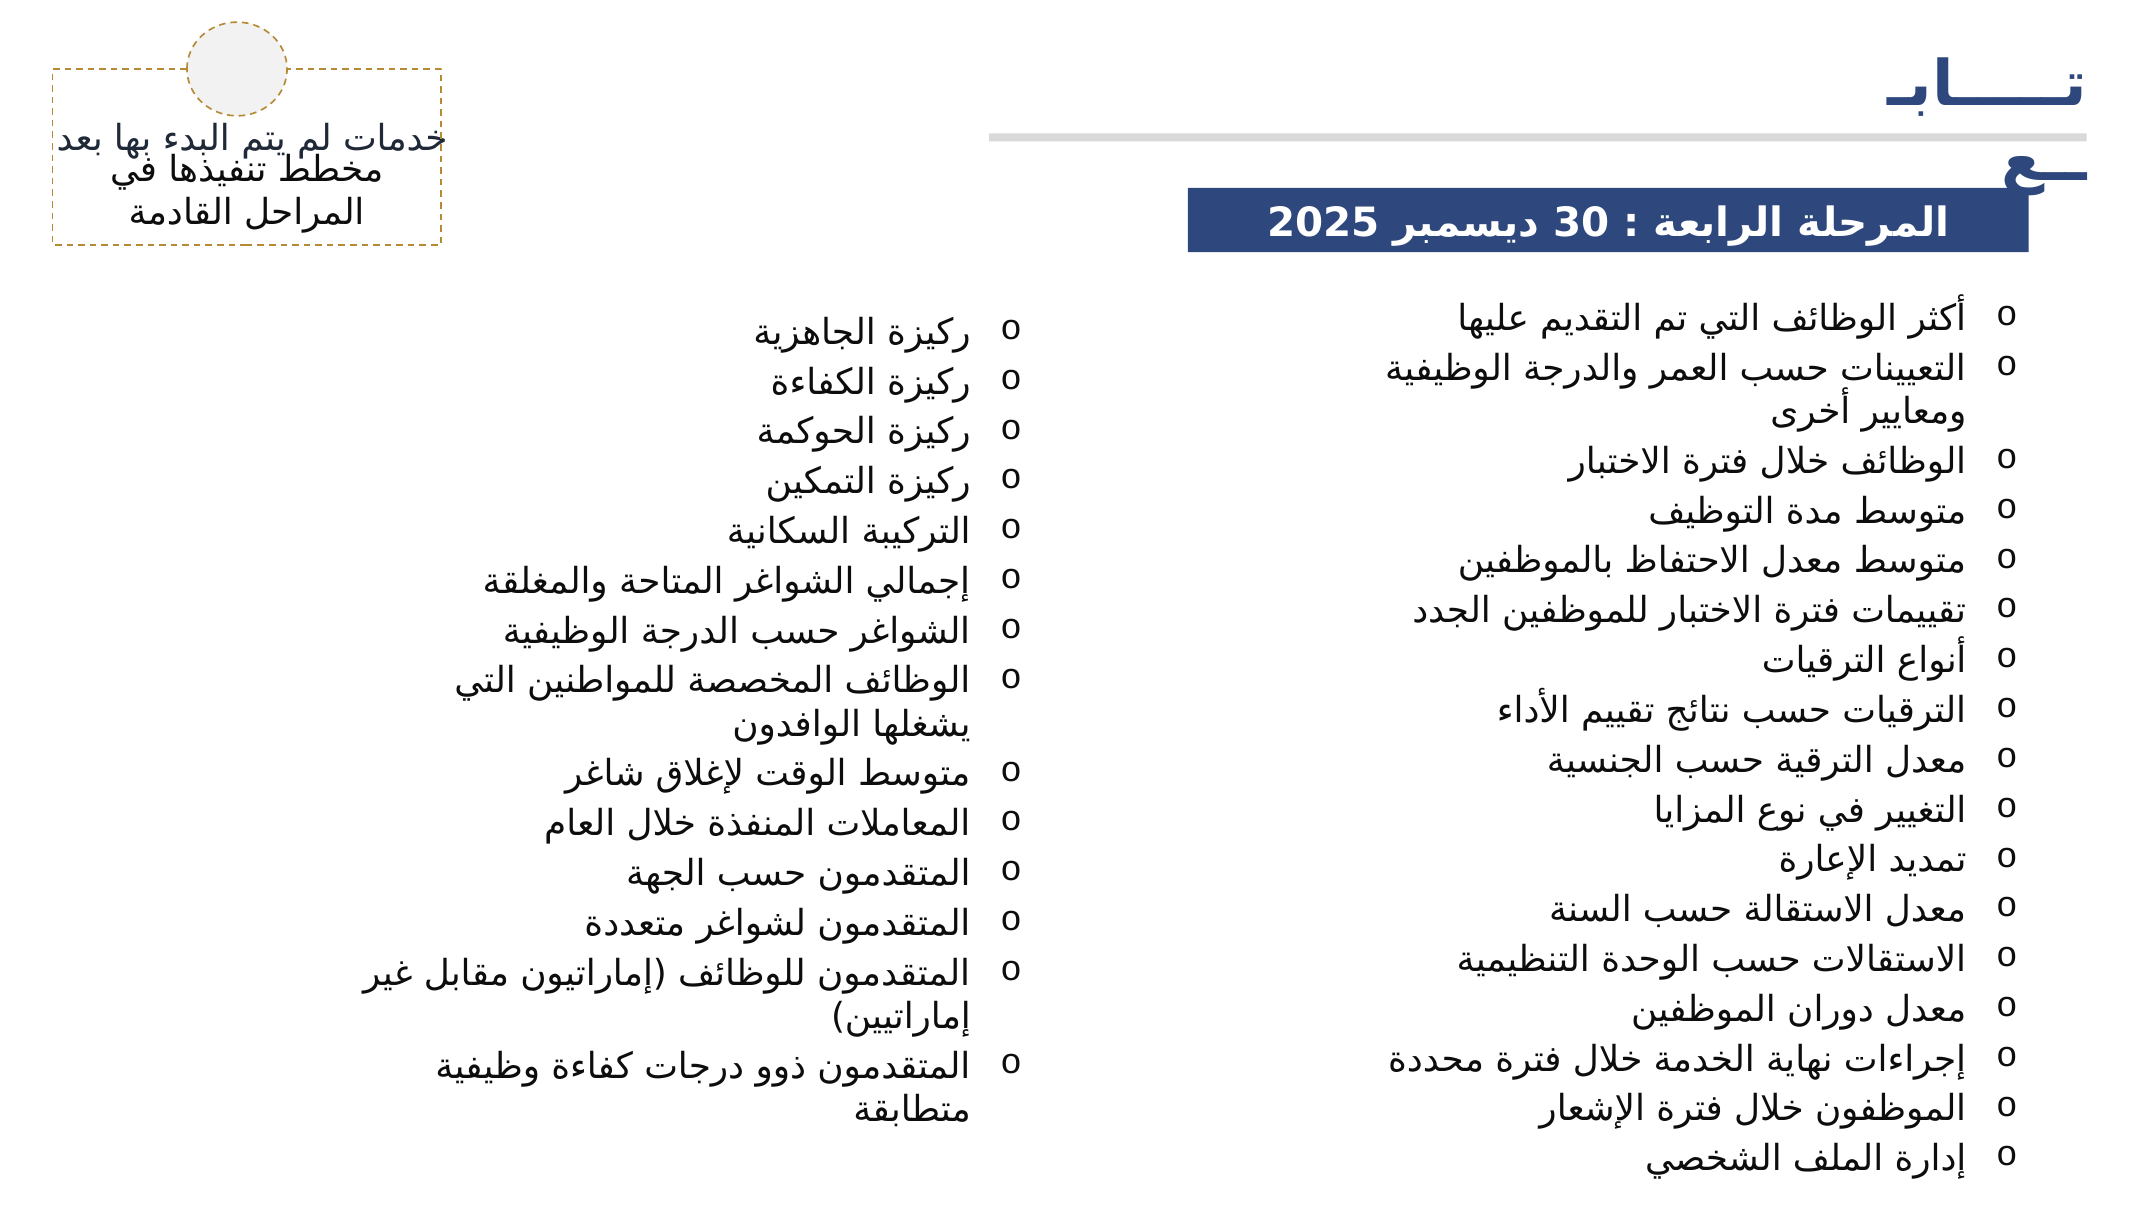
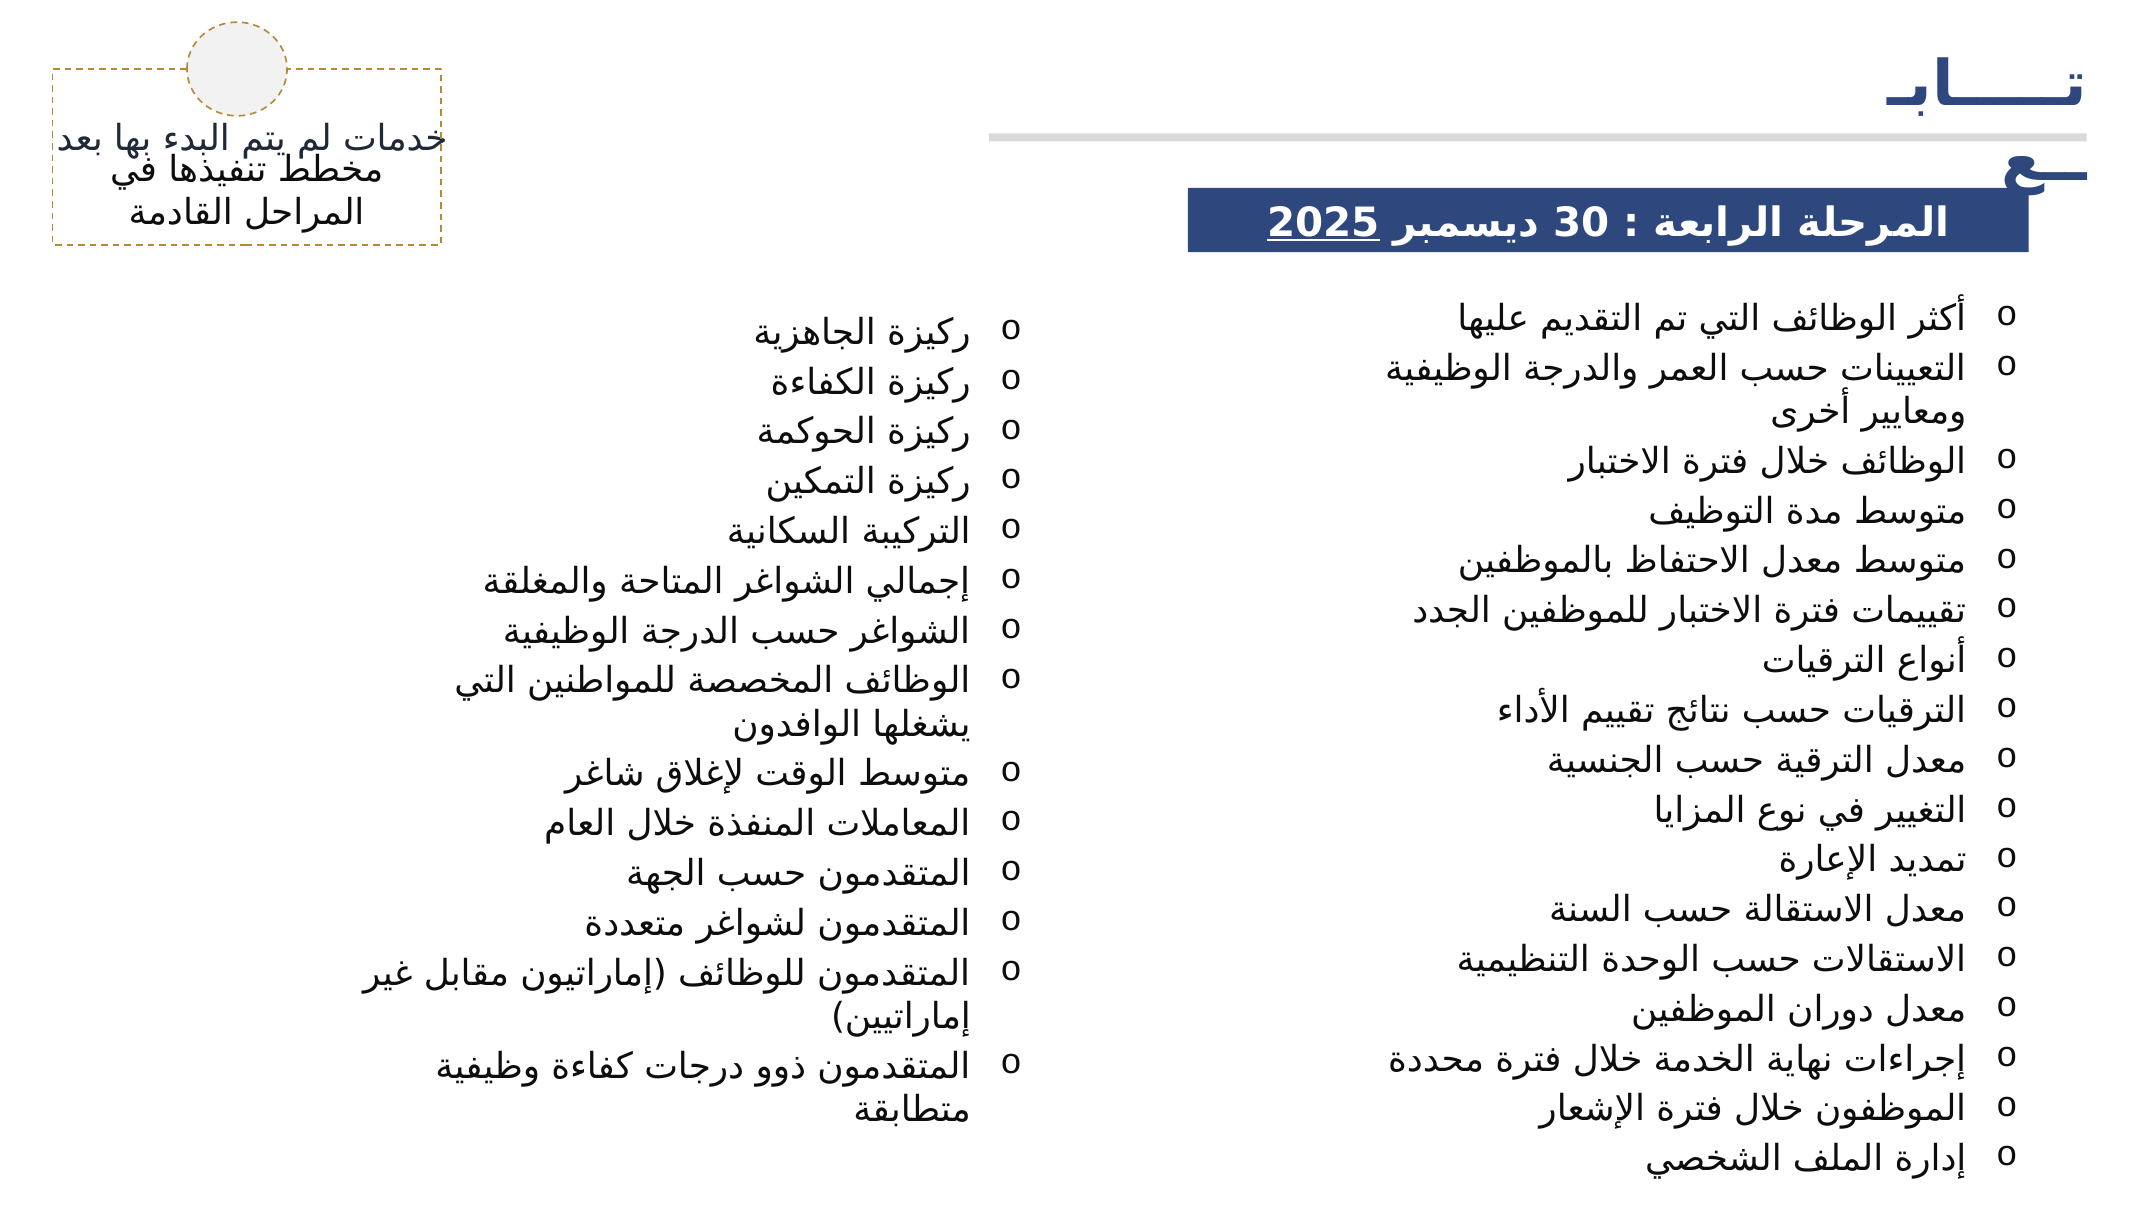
2025 underline: none -> present
